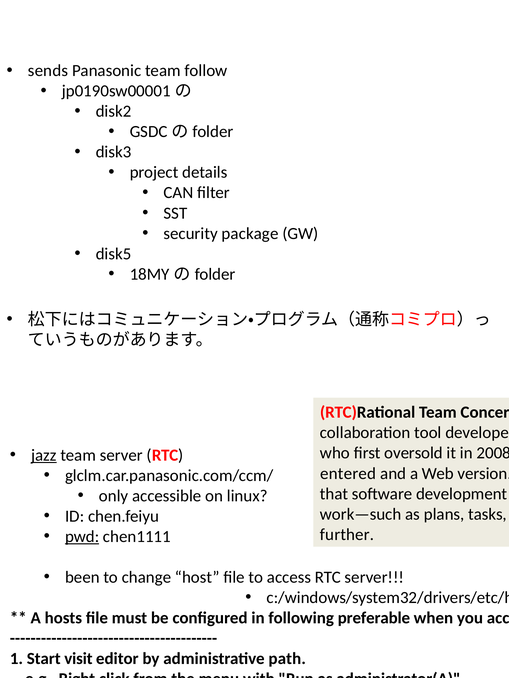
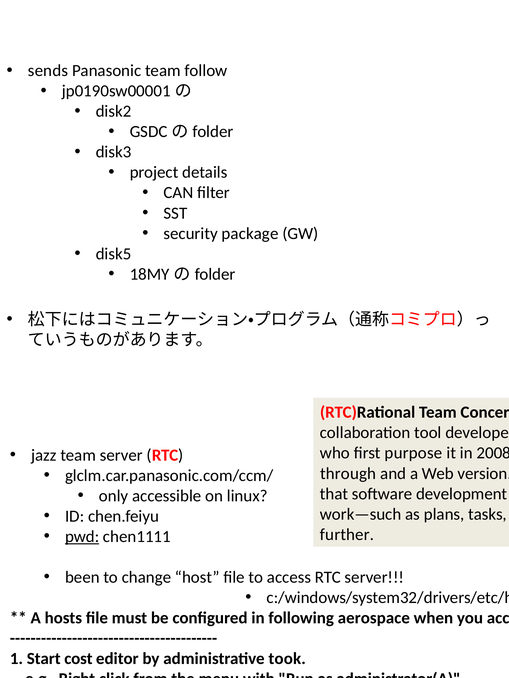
oversold: oversold -> purpose
jazz underline: present -> none
entered: entered -> through
preferable: preferable -> aerospace
visit: visit -> cost
administrative path: path -> took
